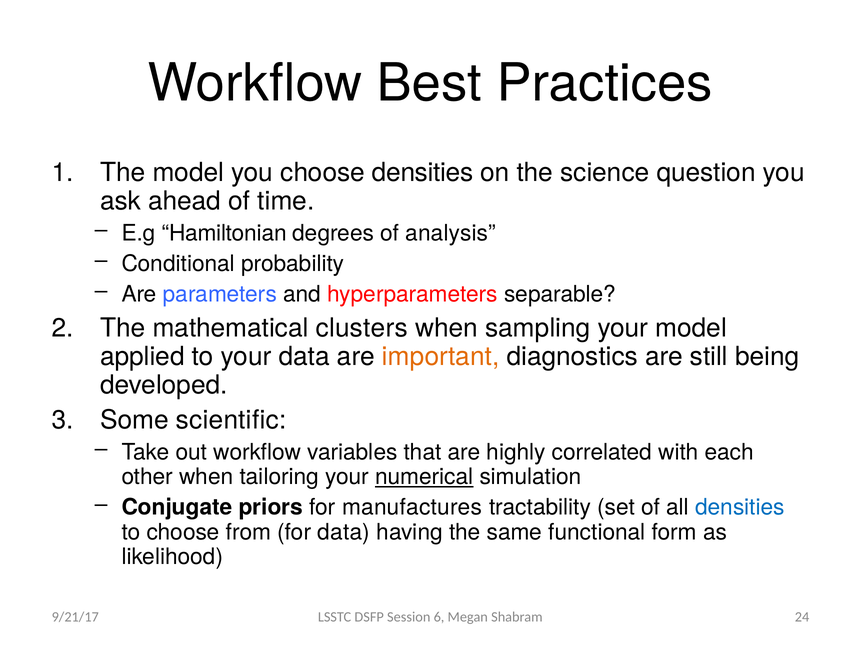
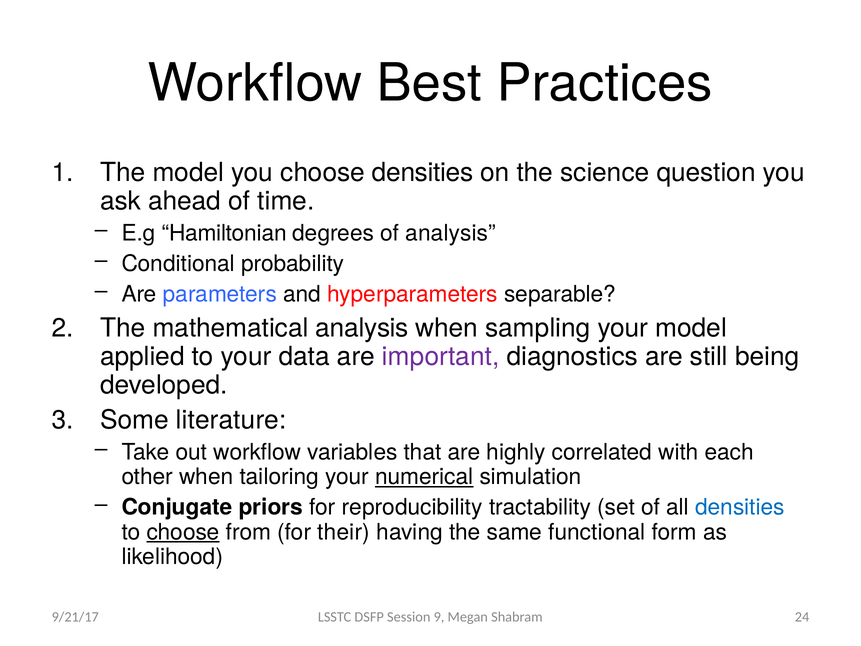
mathematical clusters: clusters -> analysis
important colour: orange -> purple
scientific: scientific -> literature
manufactures: manufactures -> reproducibility
choose at (183, 532) underline: none -> present
for data: data -> their
6: 6 -> 9
